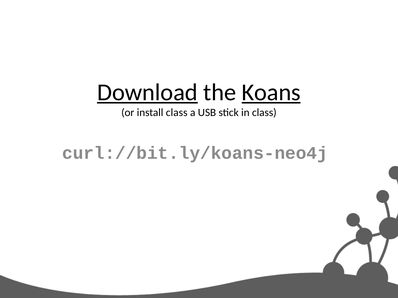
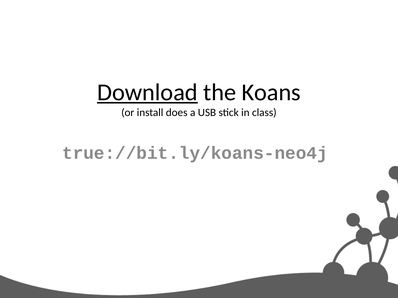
Koans underline: present -> none
install class: class -> does
curl://bit.ly/koans-neo4j: curl://bit.ly/koans-neo4j -> true://bit.ly/koans-neo4j
